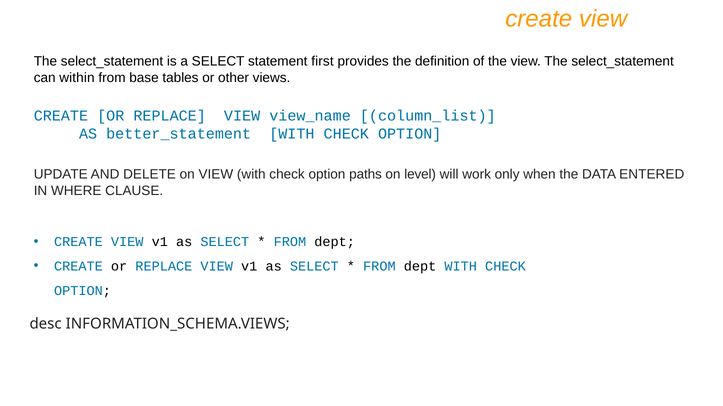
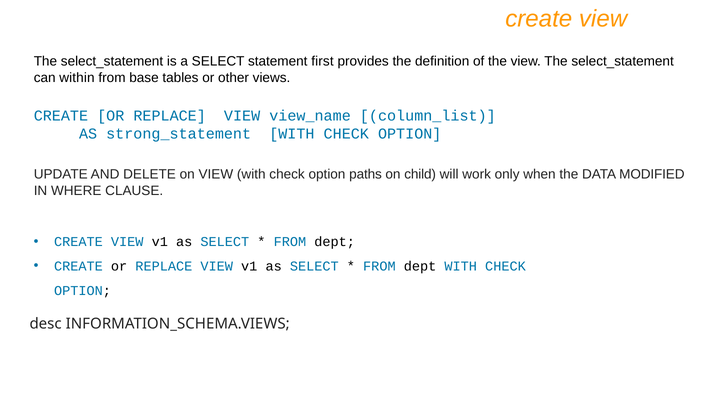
better_statement: better_statement -> strong_statement
level: level -> child
ENTERED: ENTERED -> MODIFIED
